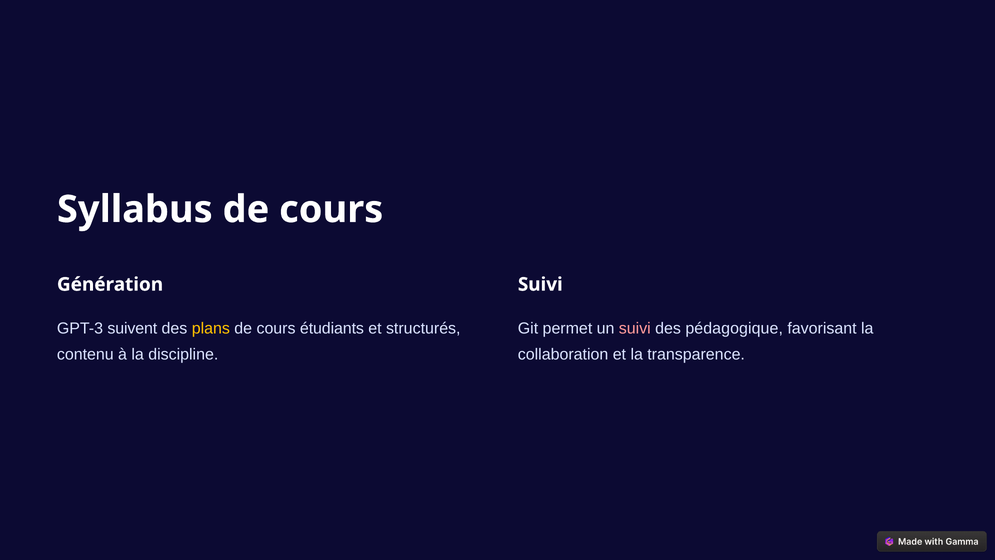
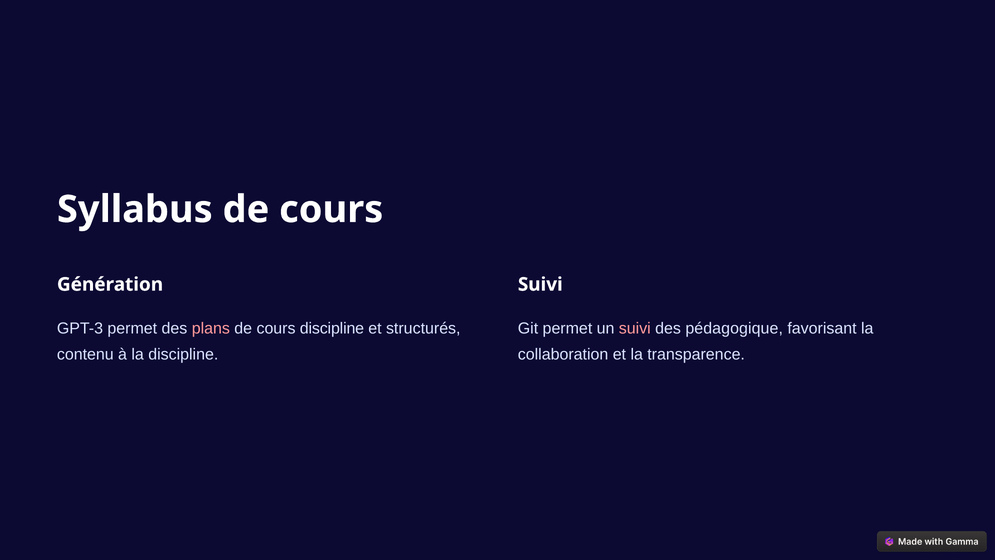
GPT-3 suivent: suivent -> permet
plans colour: yellow -> pink
cours étudiants: étudiants -> discipline
